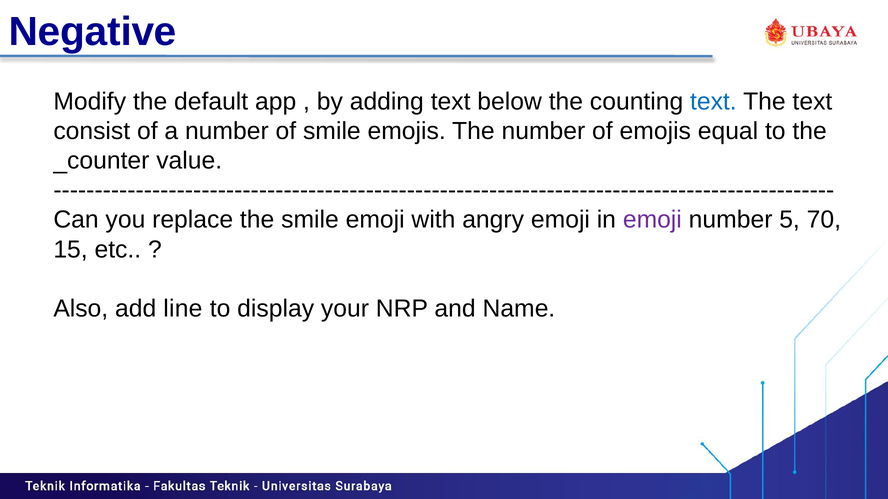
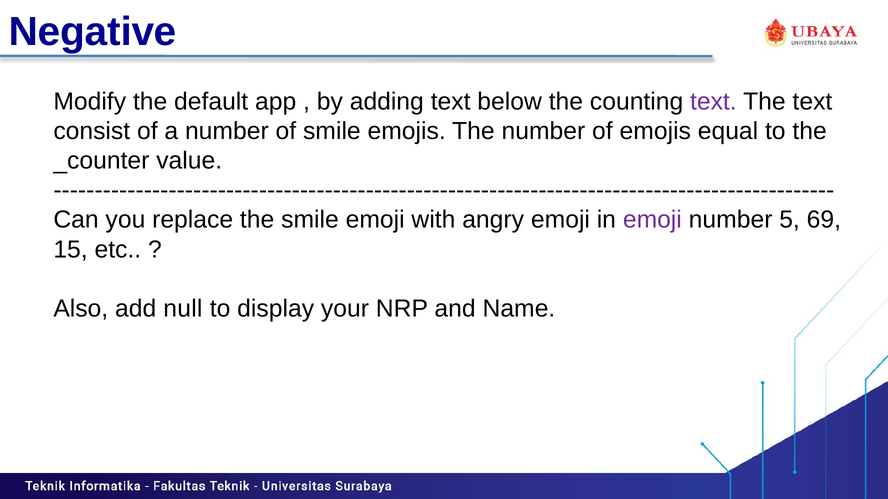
text at (713, 102) colour: blue -> purple
70: 70 -> 69
line: line -> null
